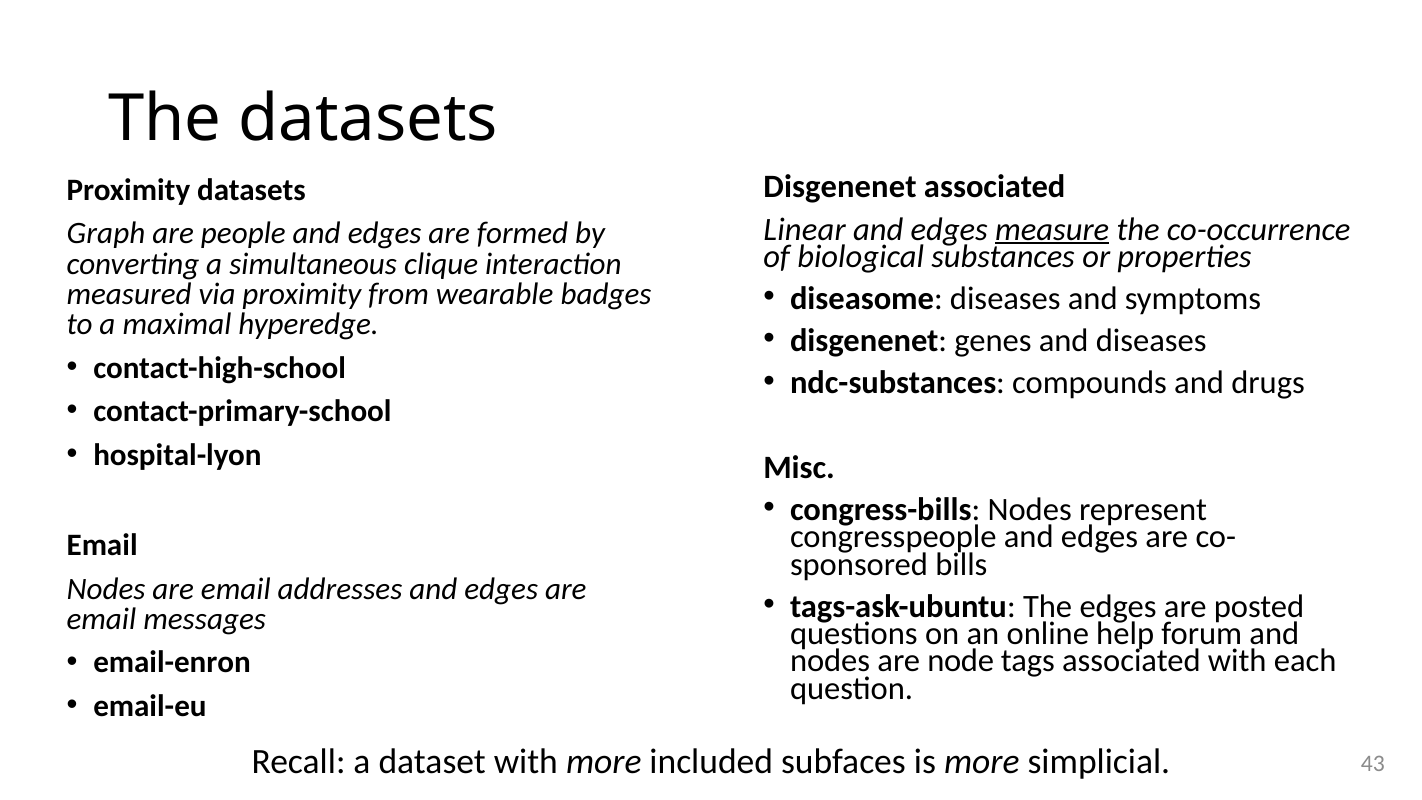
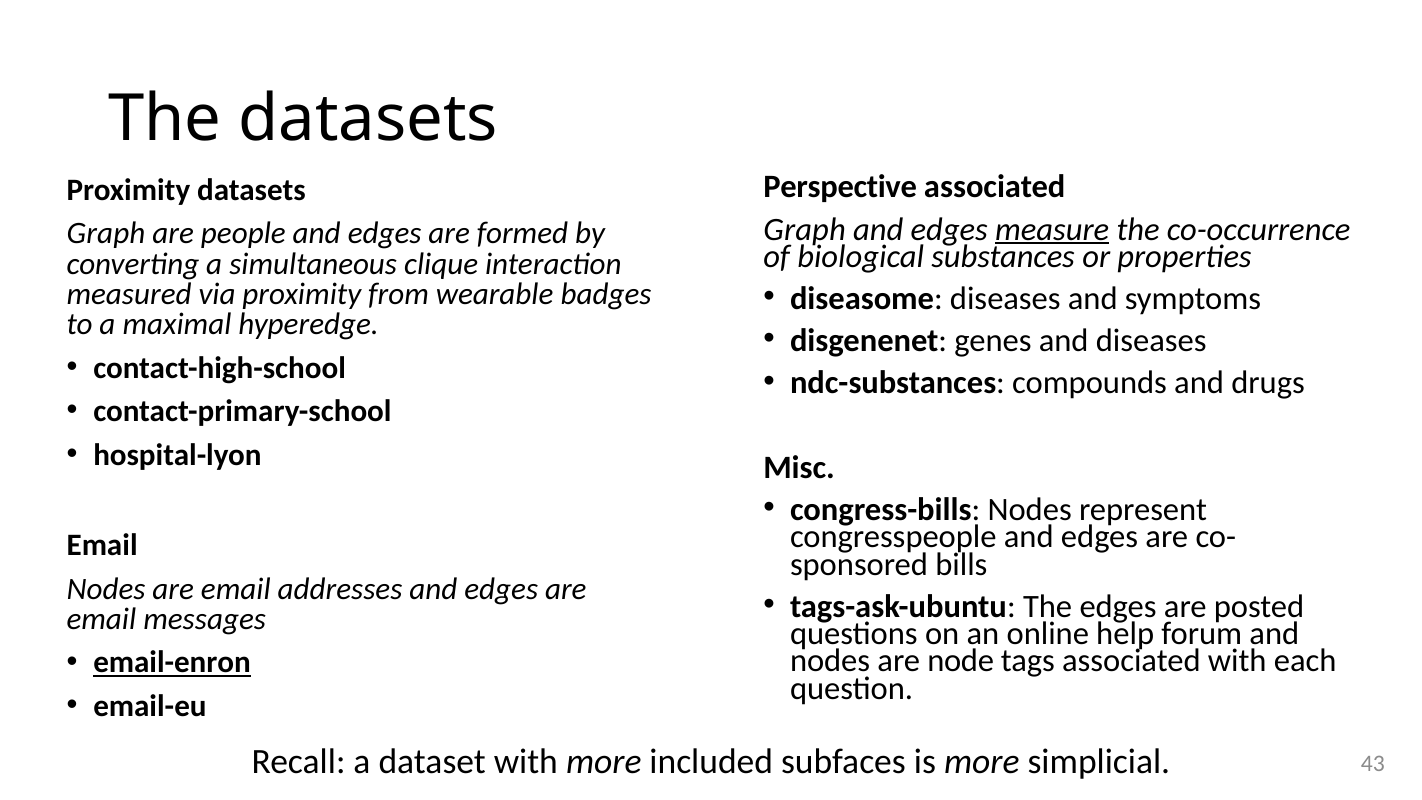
Disgenenet at (840, 187): Disgenenet -> Perspective
Linear at (805, 229): Linear -> Graph
email-enron underline: none -> present
